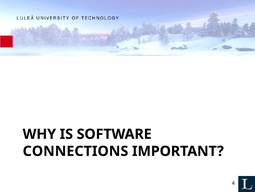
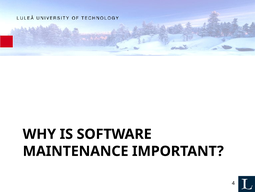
CONNECTIONS: CONNECTIONS -> MAINTENANCE
